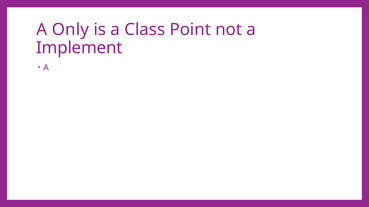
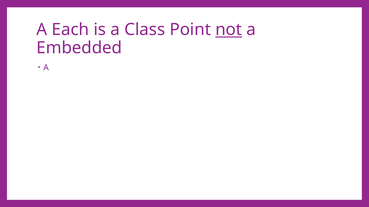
Only: Only -> Each
not underline: none -> present
Implement: Implement -> Embedded
